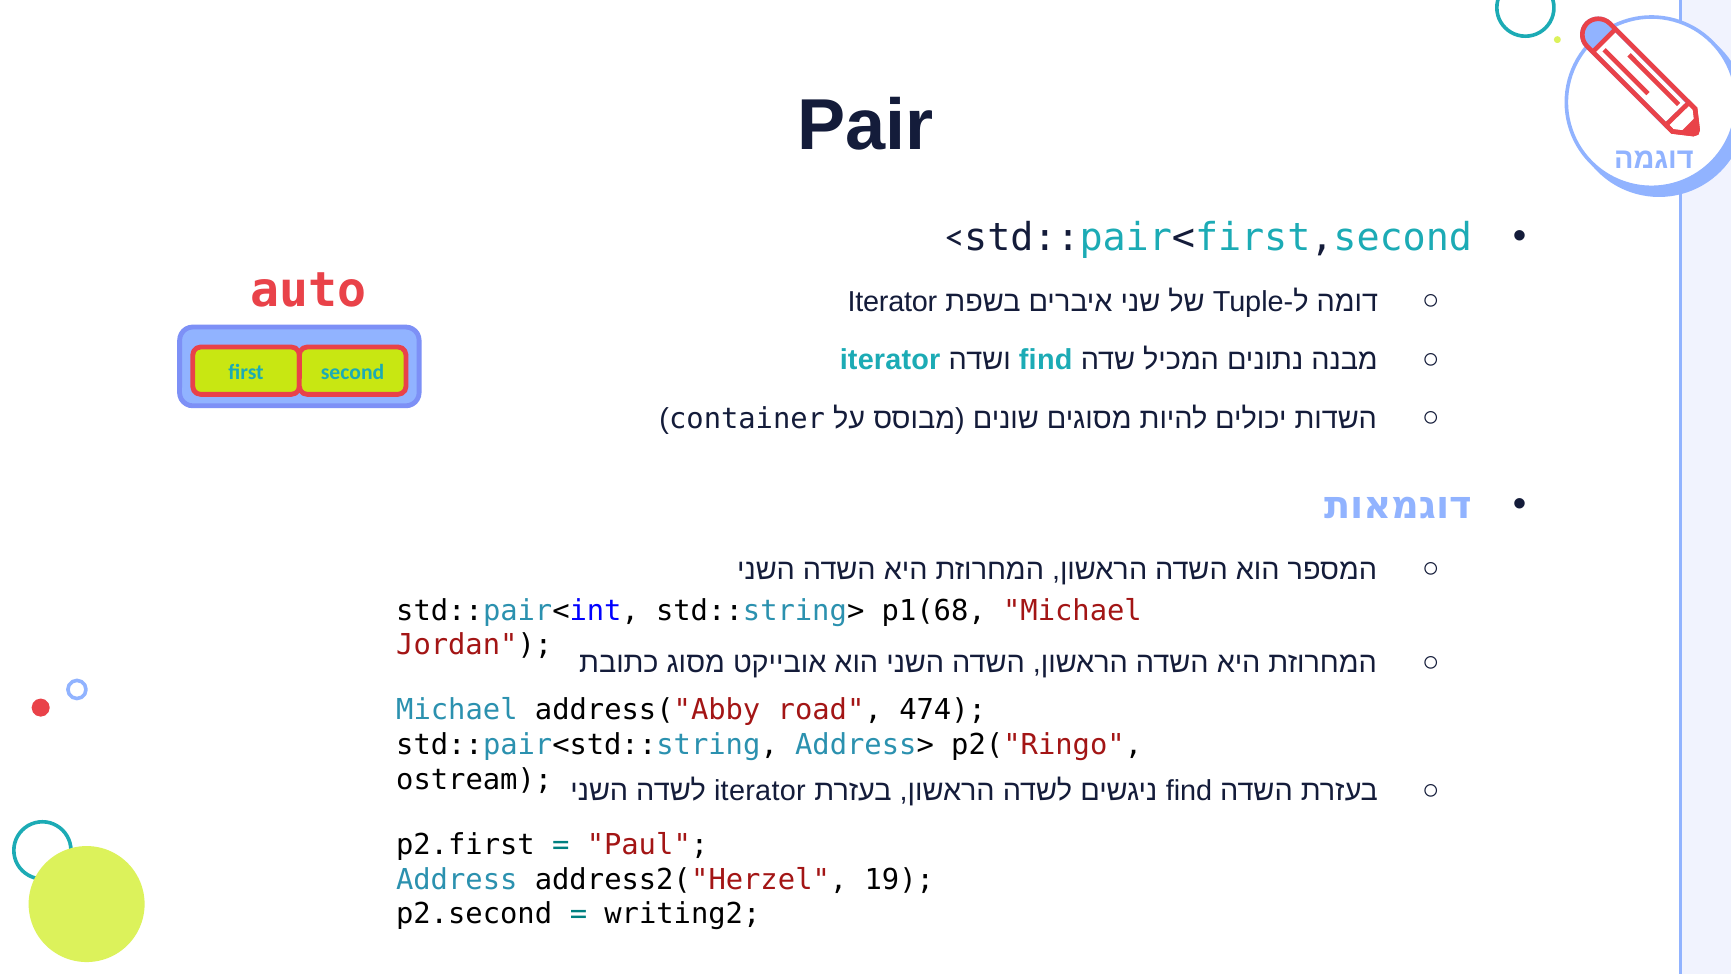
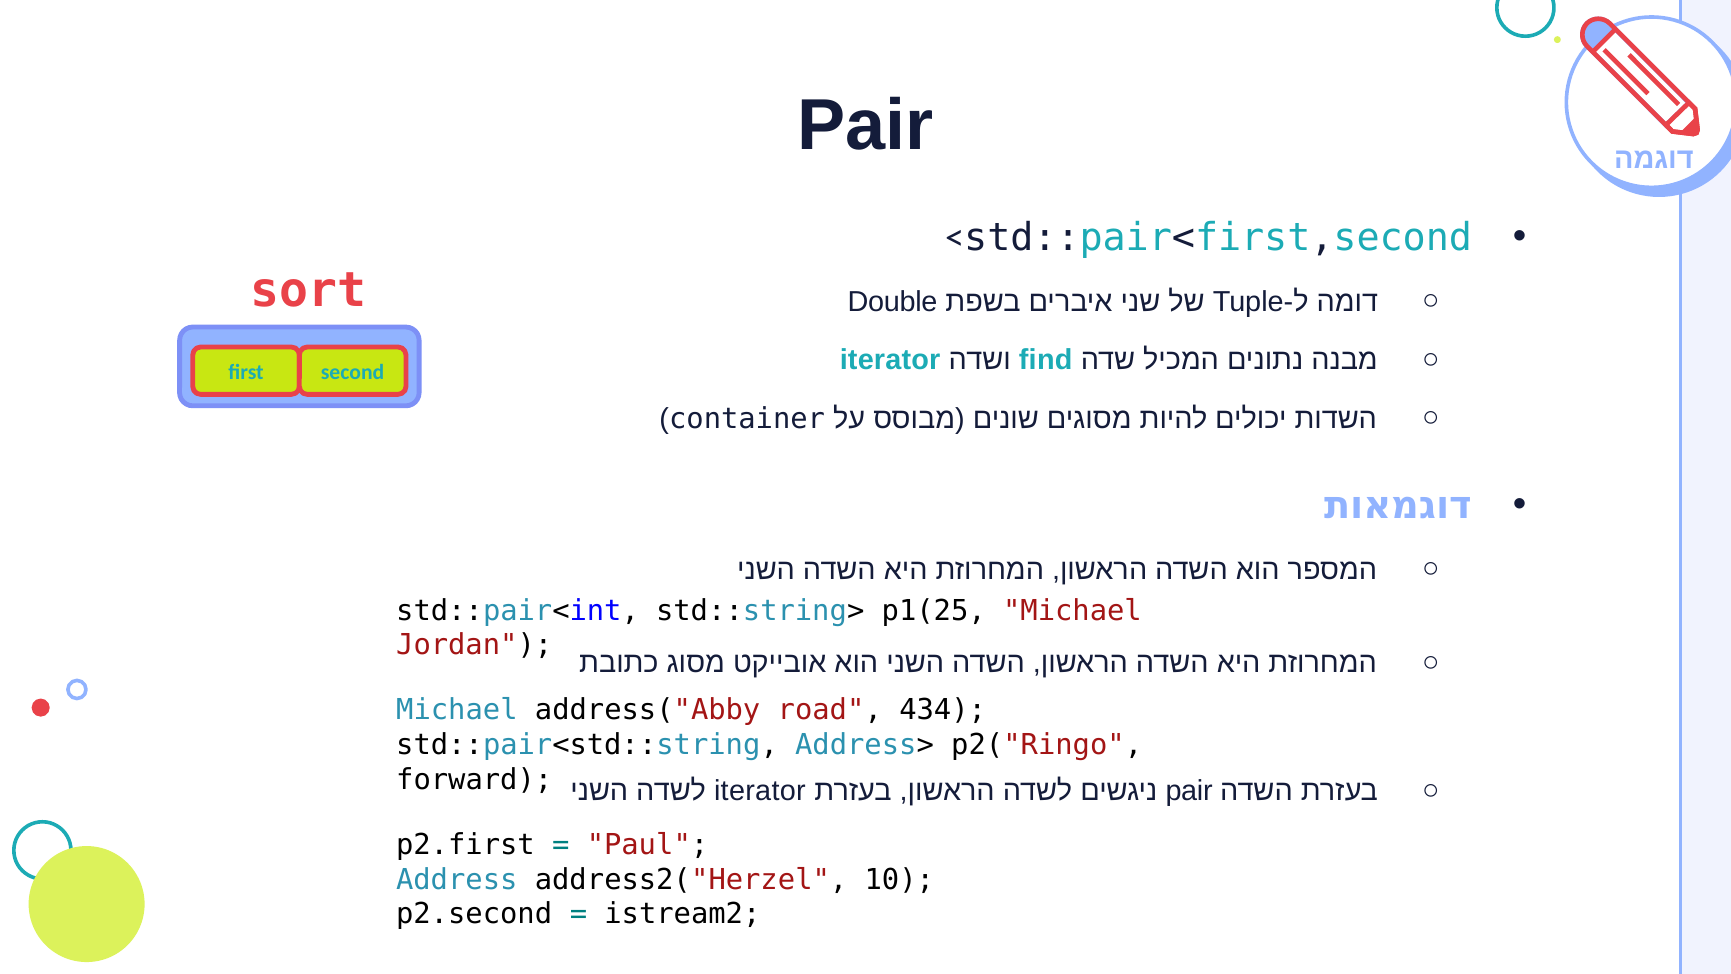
auto: auto -> sort
Iterator at (892, 301): Iterator -> Double
p1(68: p1(68 -> p1(25
474: 474 -> 434
ostream: ostream -> forward
find at (1189, 791): find -> pair
19: 19 -> 10
writing2: writing2 -> istream2
